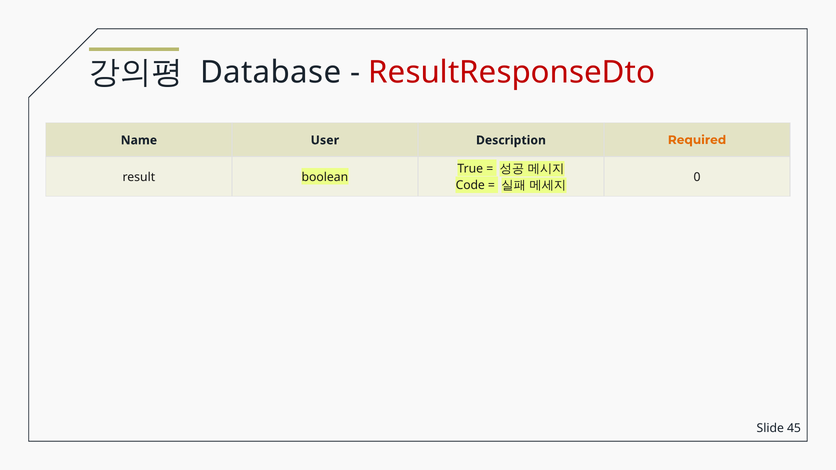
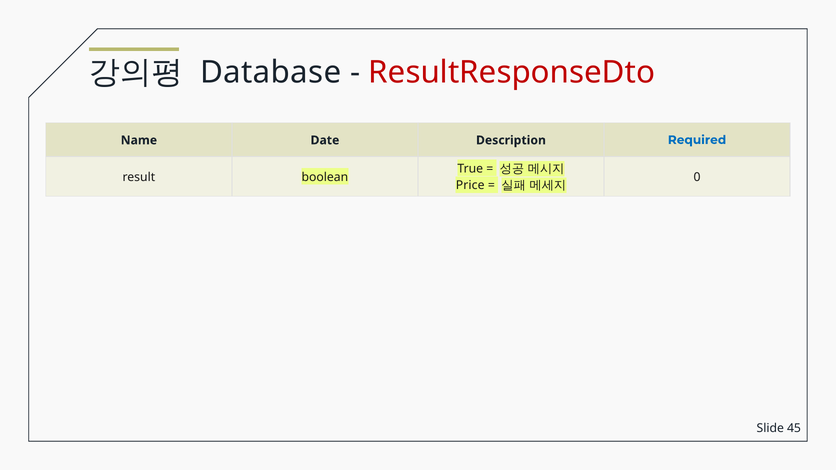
User: User -> Date
Required colour: orange -> blue
Code: Code -> Price
